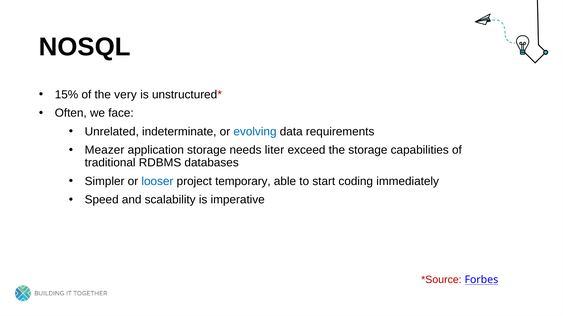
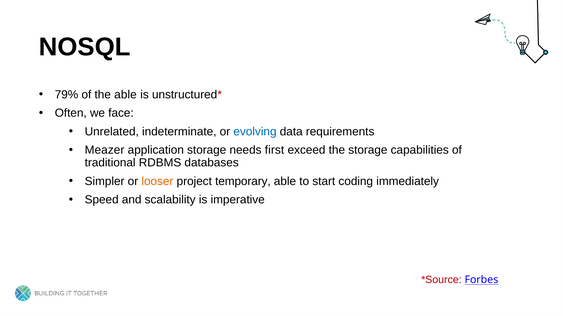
15%: 15% -> 79%
the very: very -> able
liter: liter -> first
looser colour: blue -> orange
